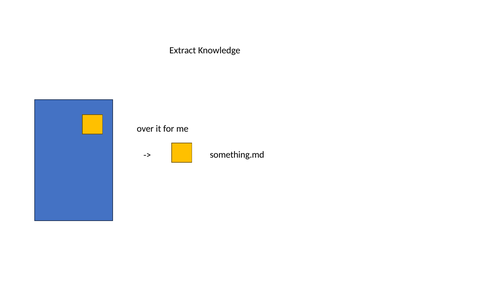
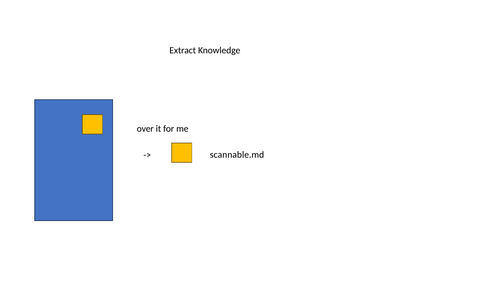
something.md: something.md -> scannable.md
